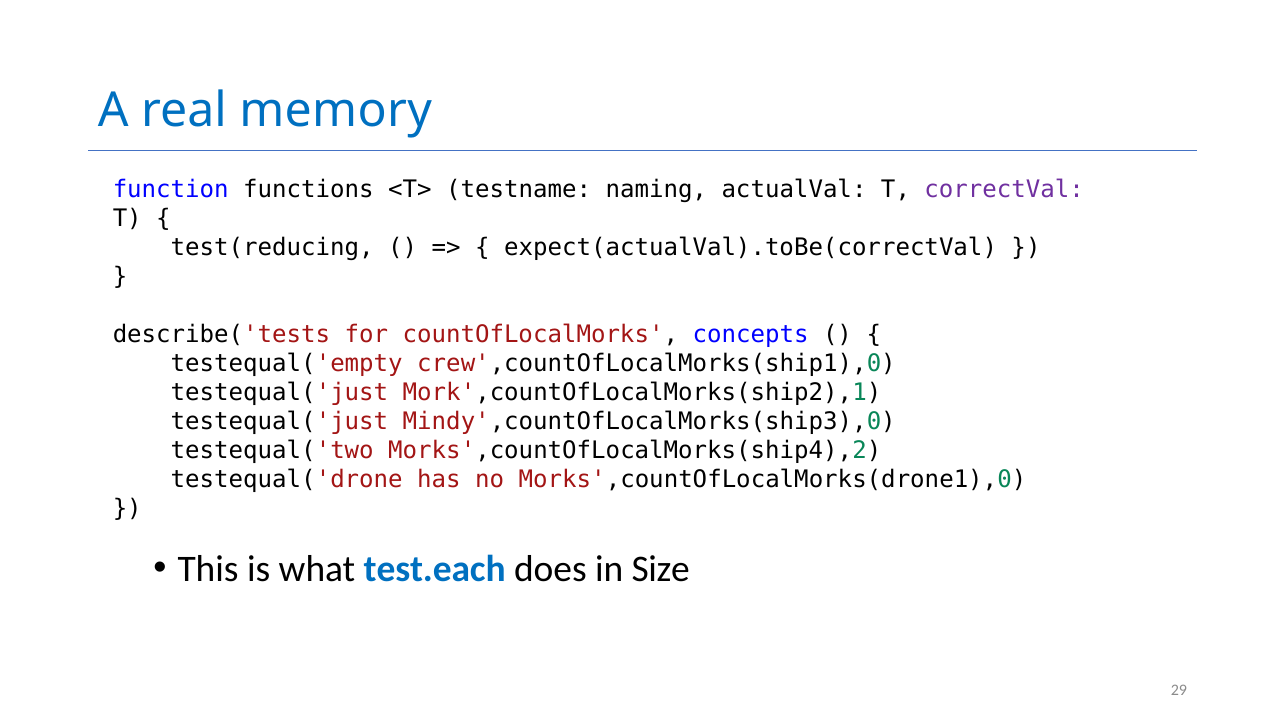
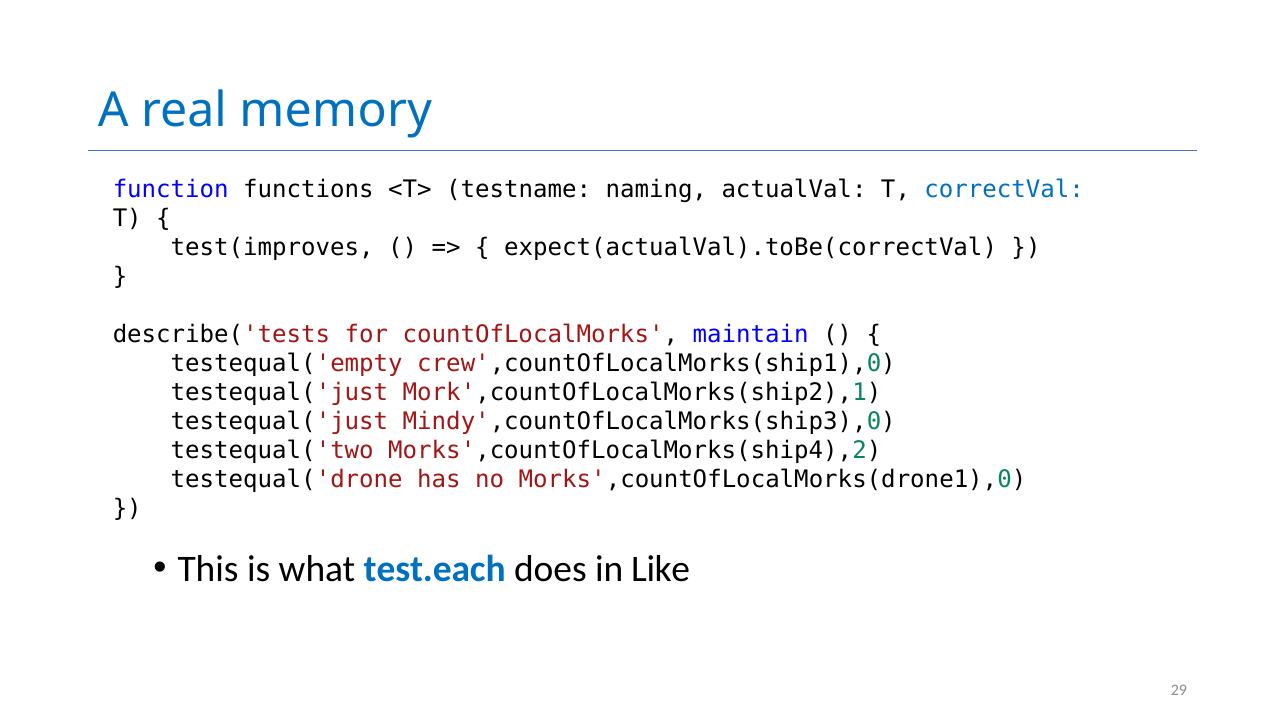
correctVal colour: purple -> blue
test(reducing: test(reducing -> test(improves
concepts: concepts -> maintain
Size: Size -> Like
